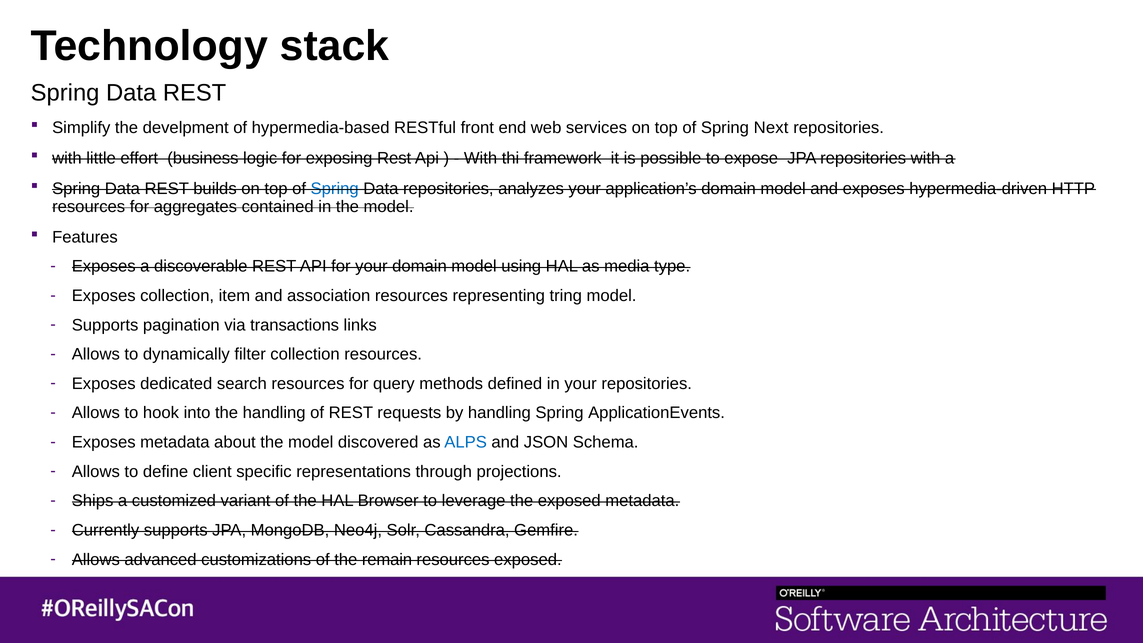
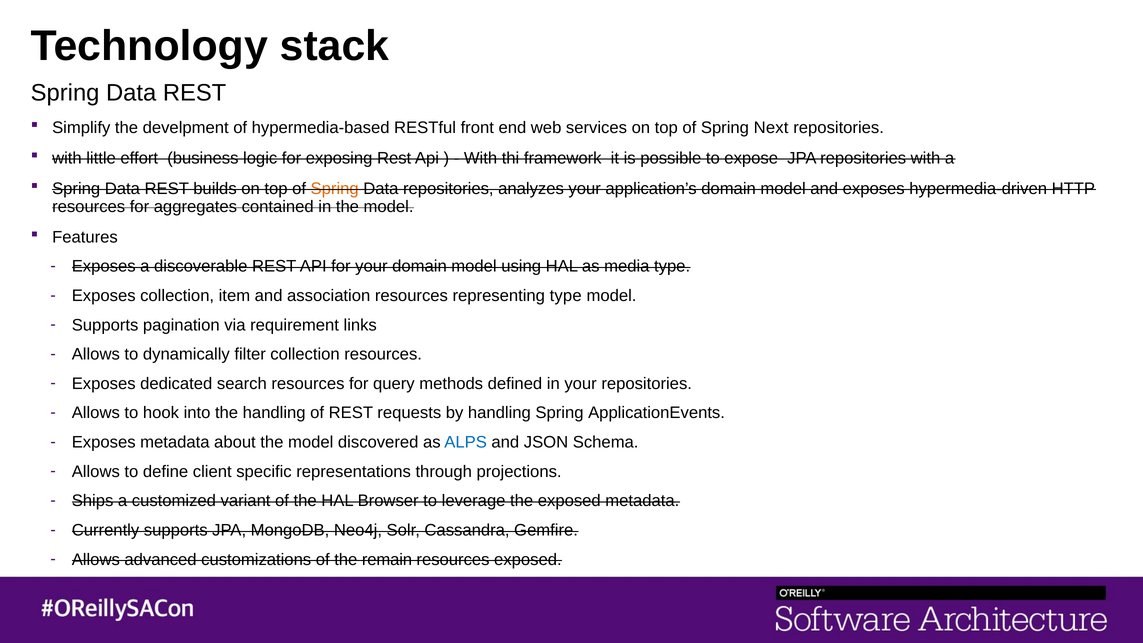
Spring at (335, 189) colour: blue -> orange
representing tring: tring -> type
transactions: transactions -> requirement
